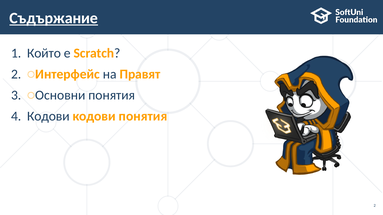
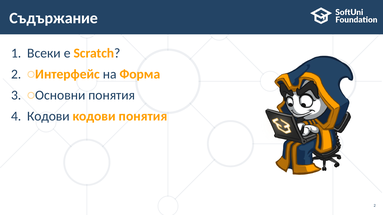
Съдържание underline: present -> none
Който: Който -> Всеки
Правят: Правят -> Форма
